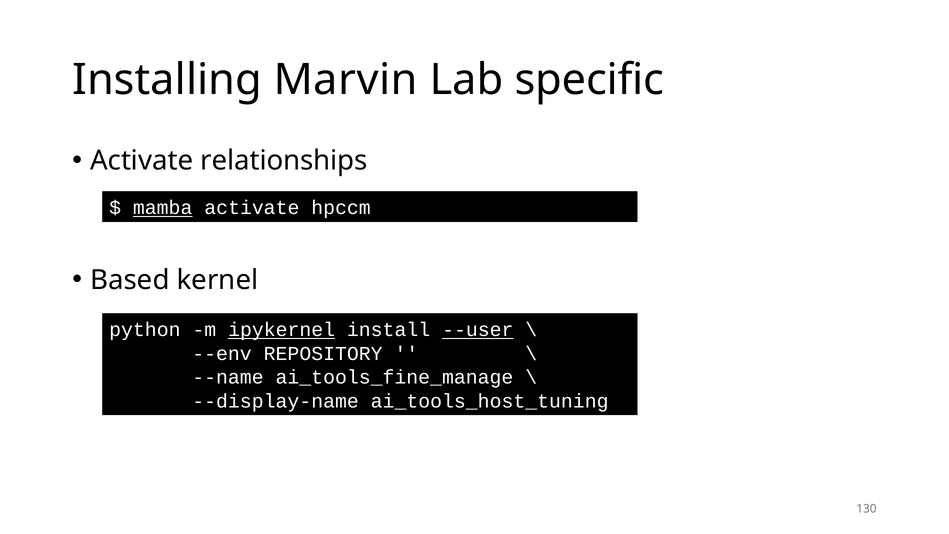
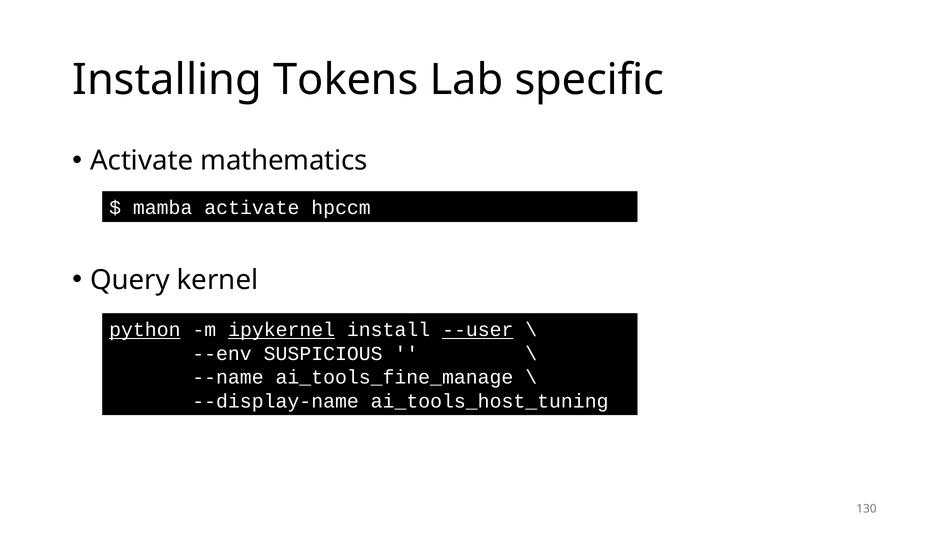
Marvin: Marvin -> Tokens
relationships: relationships -> mathematics
mamba underline: present -> none
Based: Based -> Query
python underline: none -> present
REPOSITORY: REPOSITORY -> SUSPICIOUS
